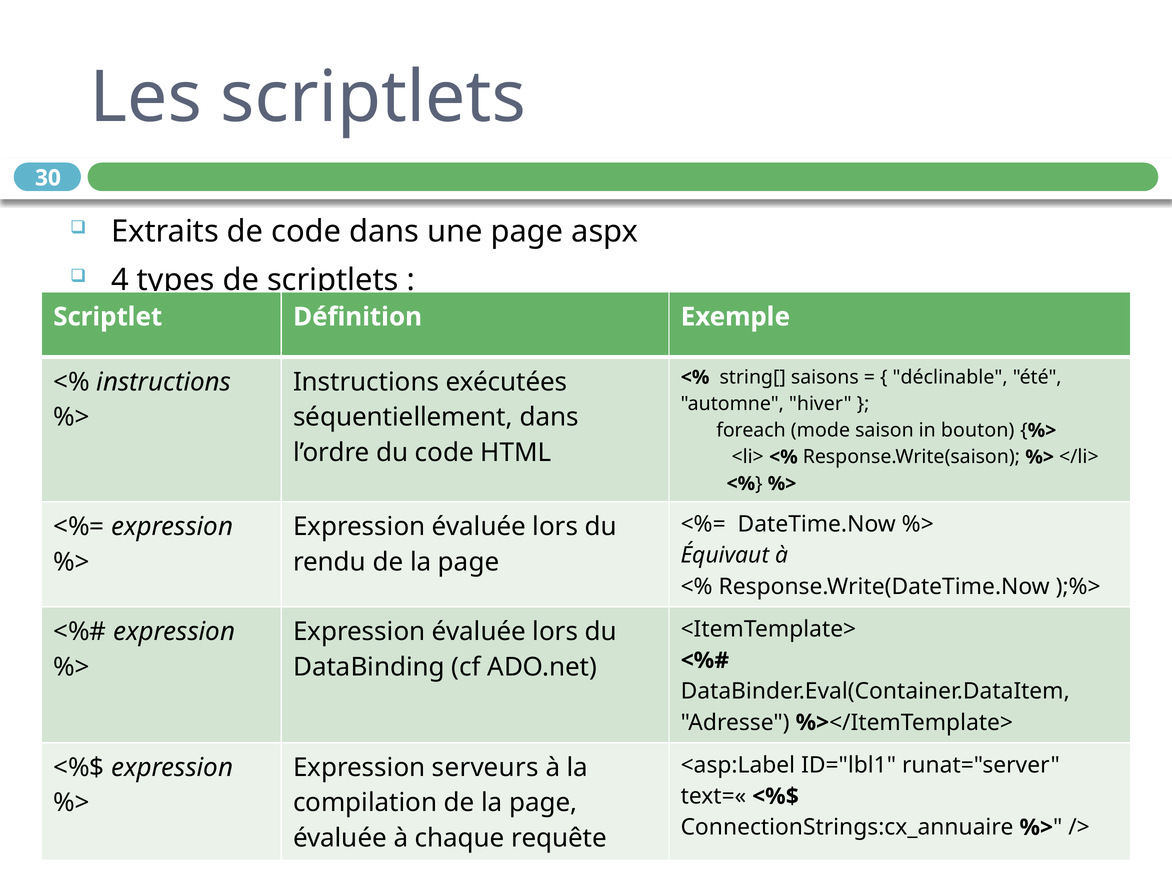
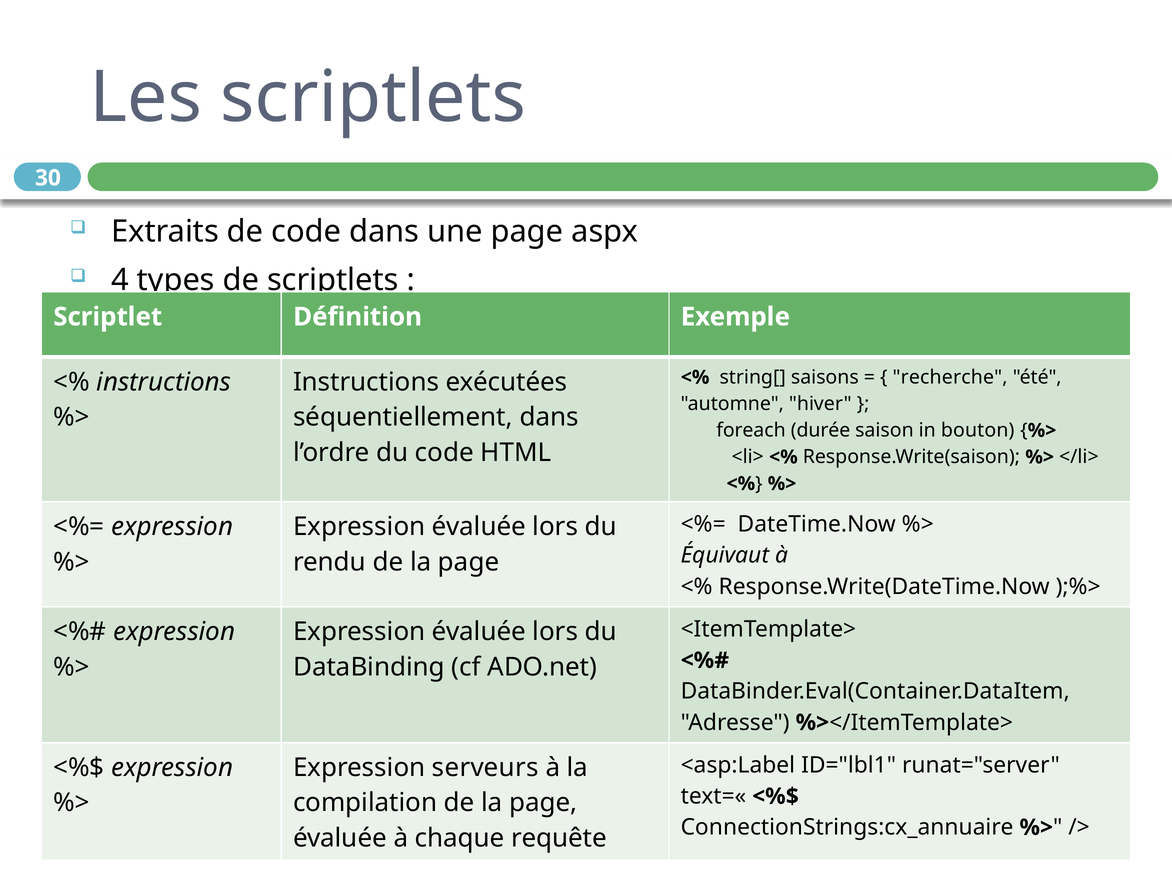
déclinable: déclinable -> recherche
mode: mode -> durée
